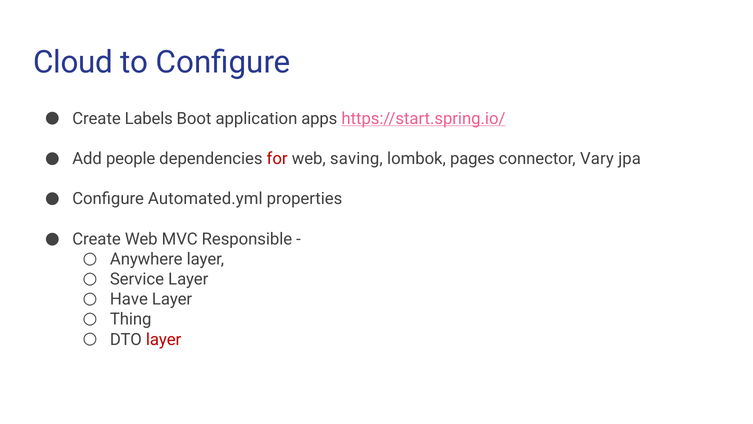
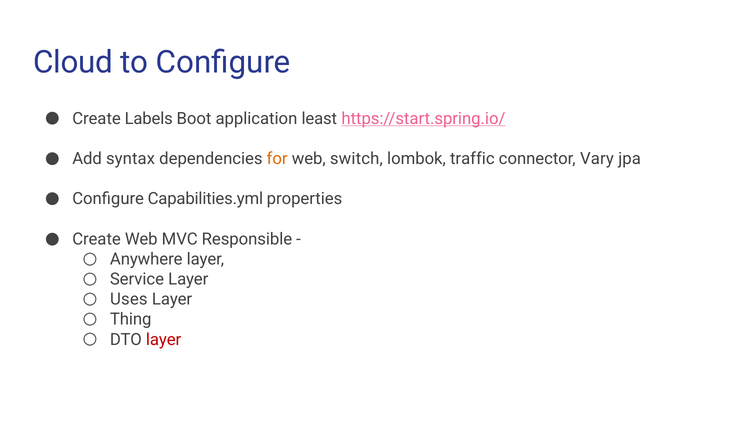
apps: apps -> least
people: people -> syntax
for colour: red -> orange
saving: saving -> switch
pages: pages -> traffic
Automated.yml: Automated.yml -> Capabilities.yml
Have: Have -> Uses
